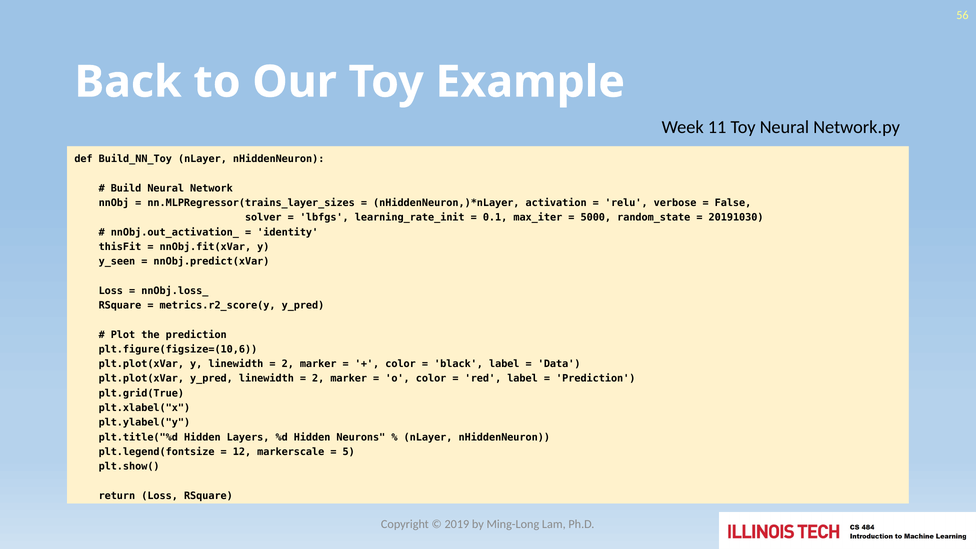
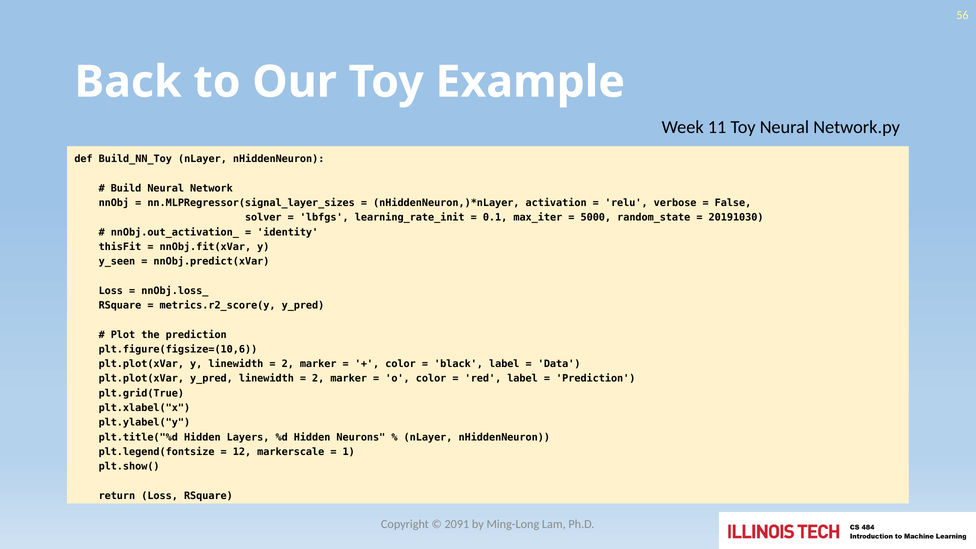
nn.MLPRegressor(trains_layer_sizes: nn.MLPRegressor(trains_layer_sizes -> nn.MLPRegressor(signal_layer_sizes
5: 5 -> 1
2019: 2019 -> 2091
